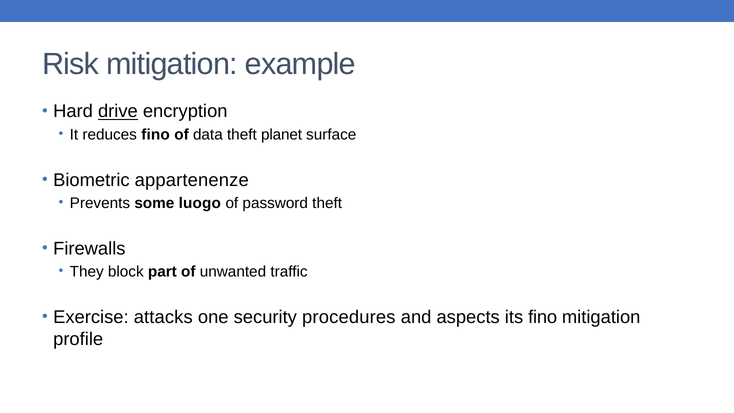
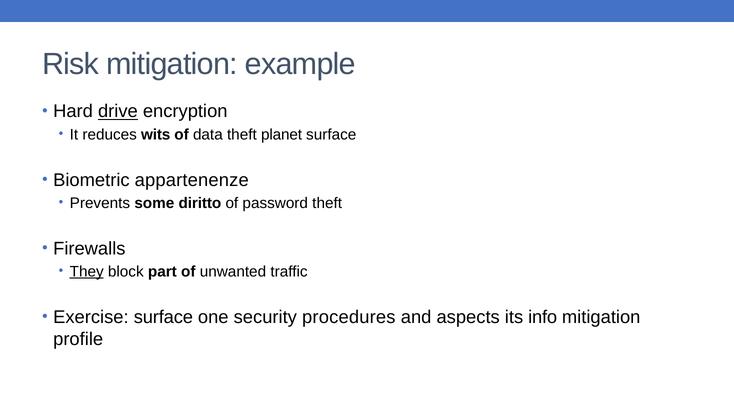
reduces fino: fino -> wits
luogo: luogo -> diritto
They underline: none -> present
Exercise attacks: attacks -> surface
its fino: fino -> info
